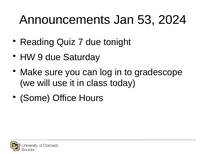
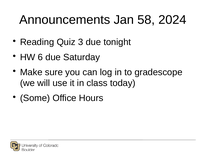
53: 53 -> 58
7: 7 -> 3
9: 9 -> 6
